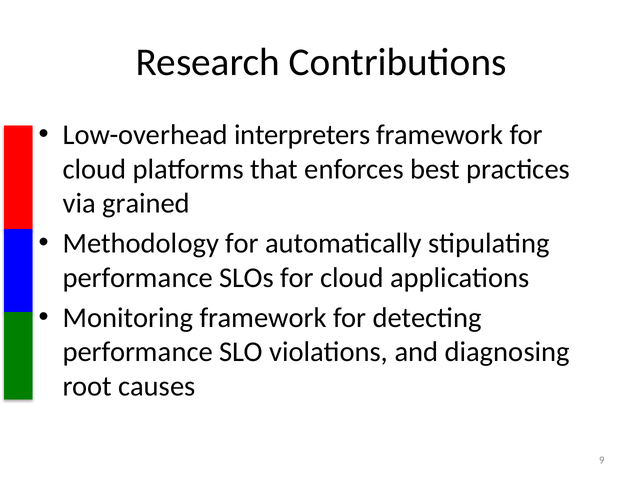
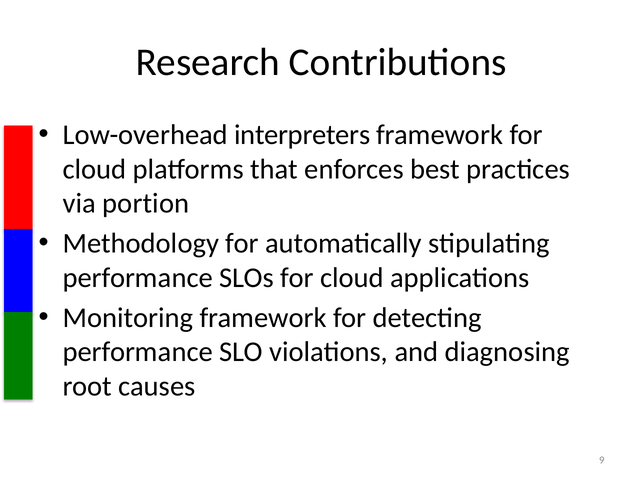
grained: grained -> portion
